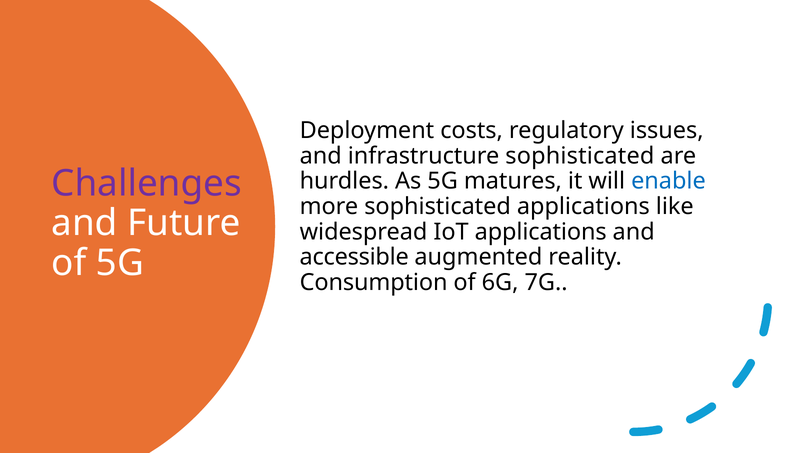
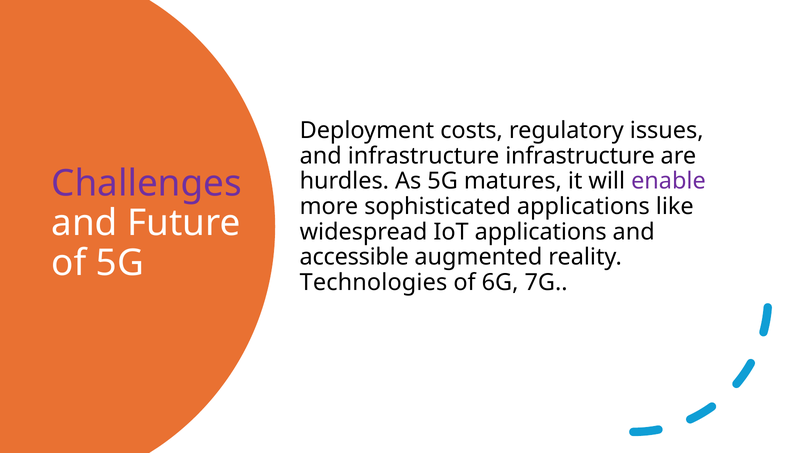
infrastructure sophisticated: sophisticated -> infrastructure
enable colour: blue -> purple
Consumption: Consumption -> Technologies
